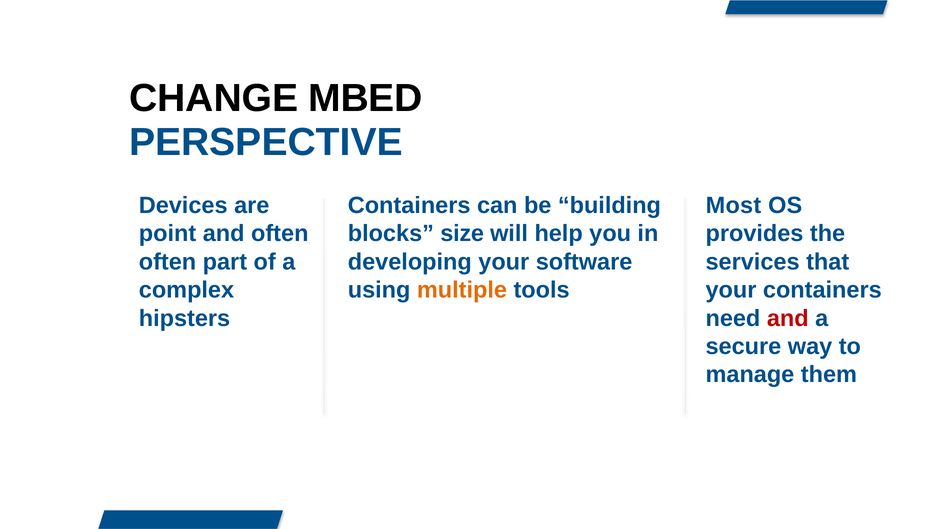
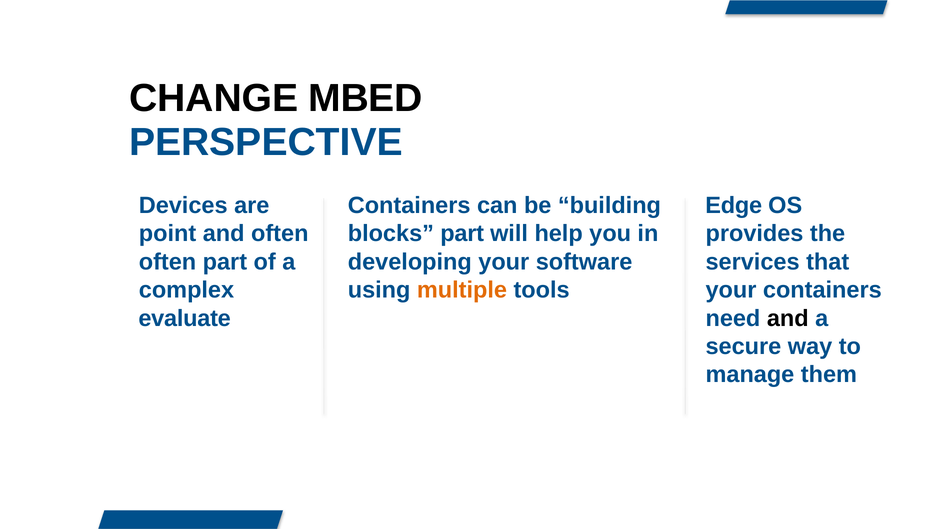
Most: Most -> Edge
blocks size: size -> part
hipsters: hipsters -> evaluate
and at (788, 318) colour: red -> black
